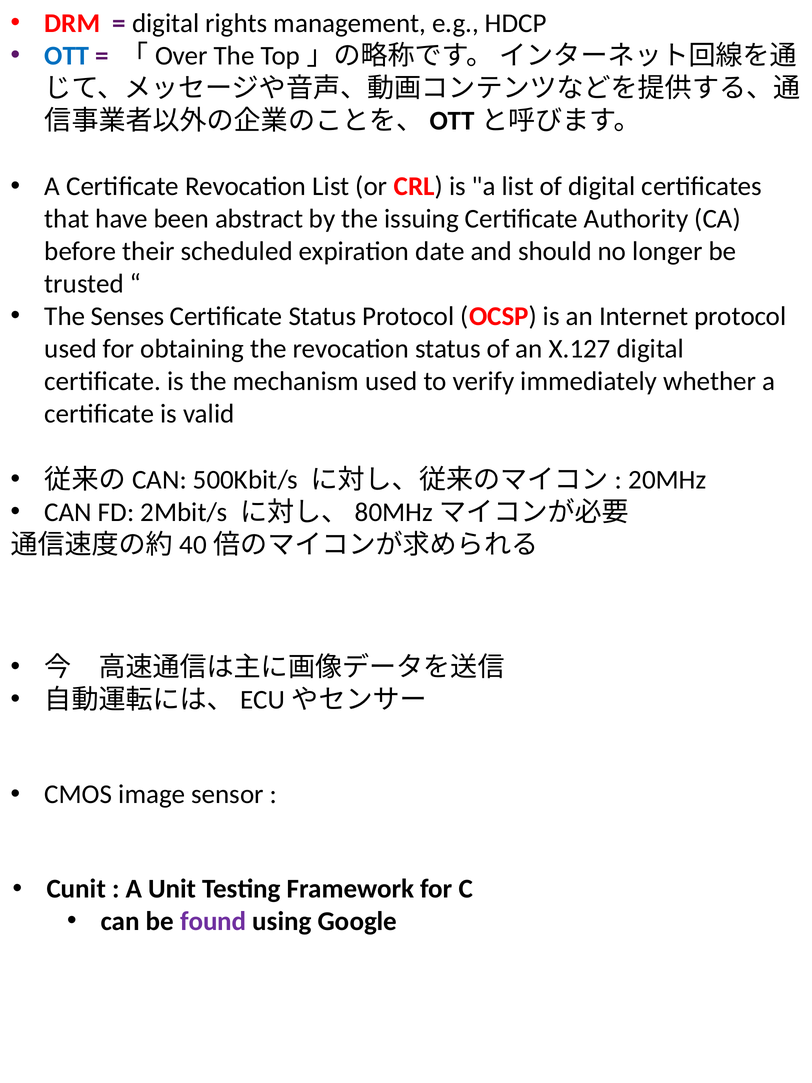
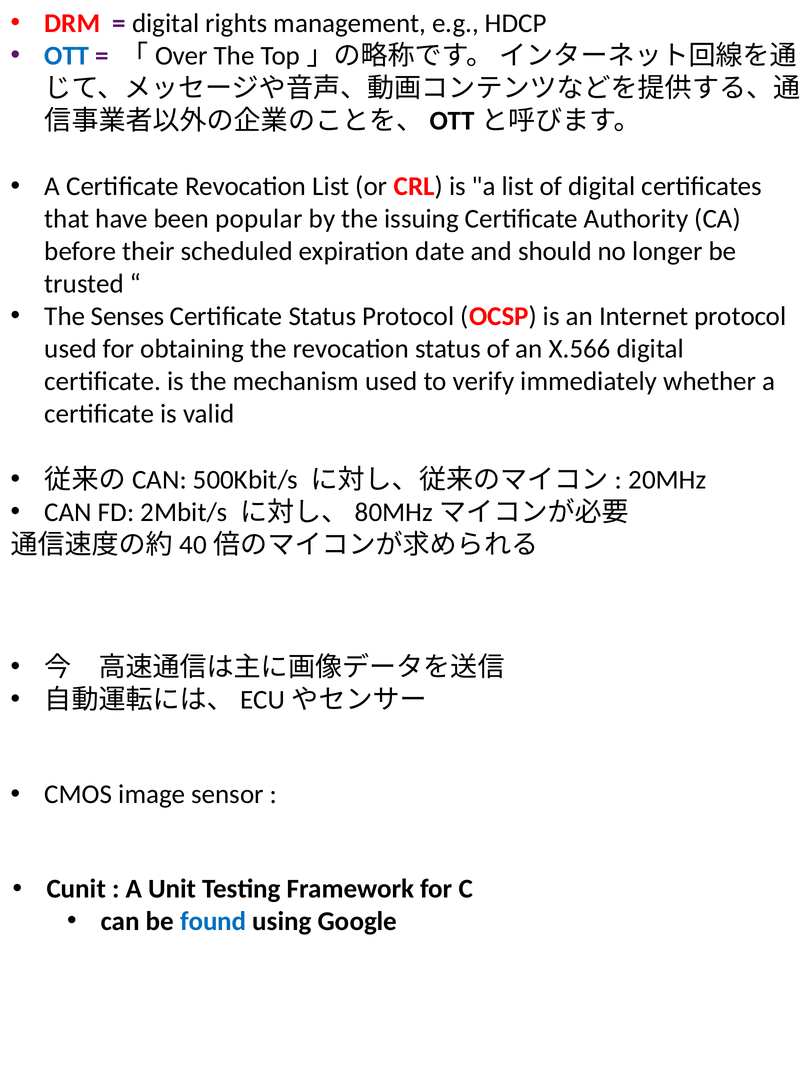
abstract: abstract -> popular
X.127: X.127 -> X.566
found colour: purple -> blue
